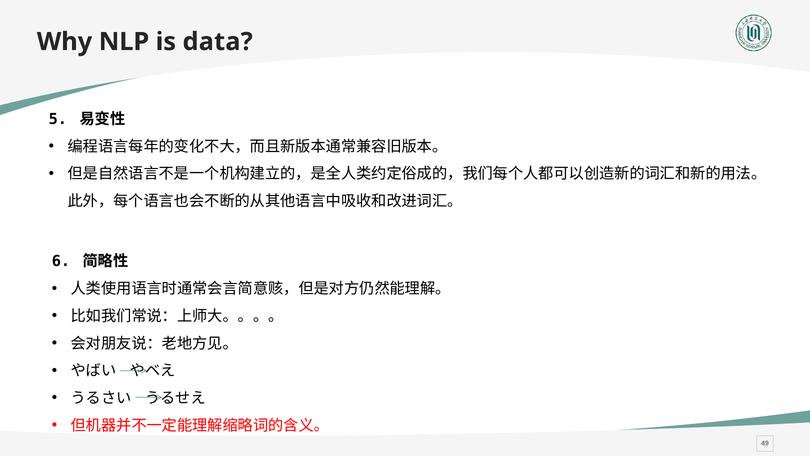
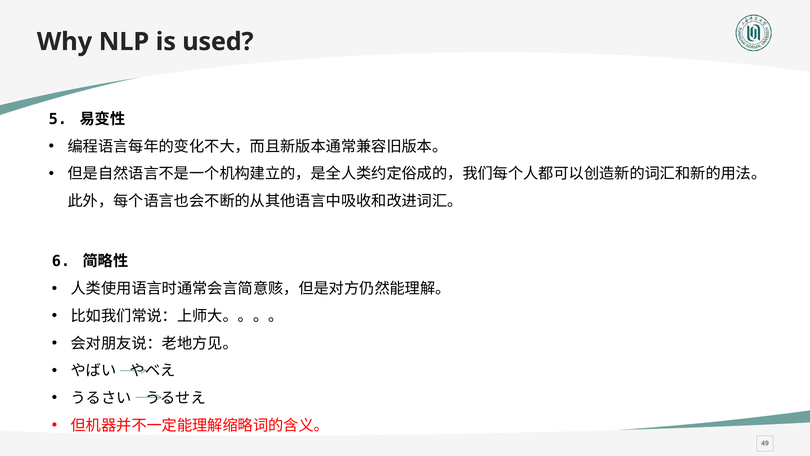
data: data -> used
